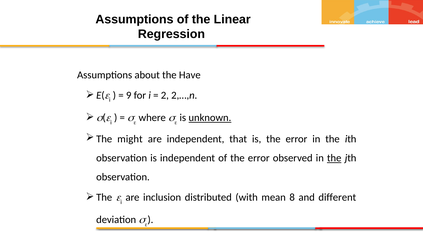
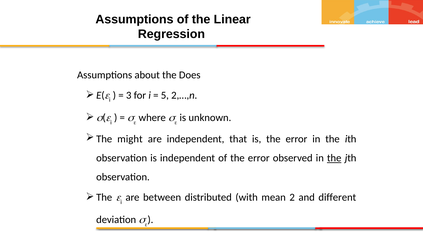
Have: Have -> Does
9: 9 -> 3
2: 2 -> 5
unknown underline: present -> none
inclusion: inclusion -> between
8: 8 -> 2
